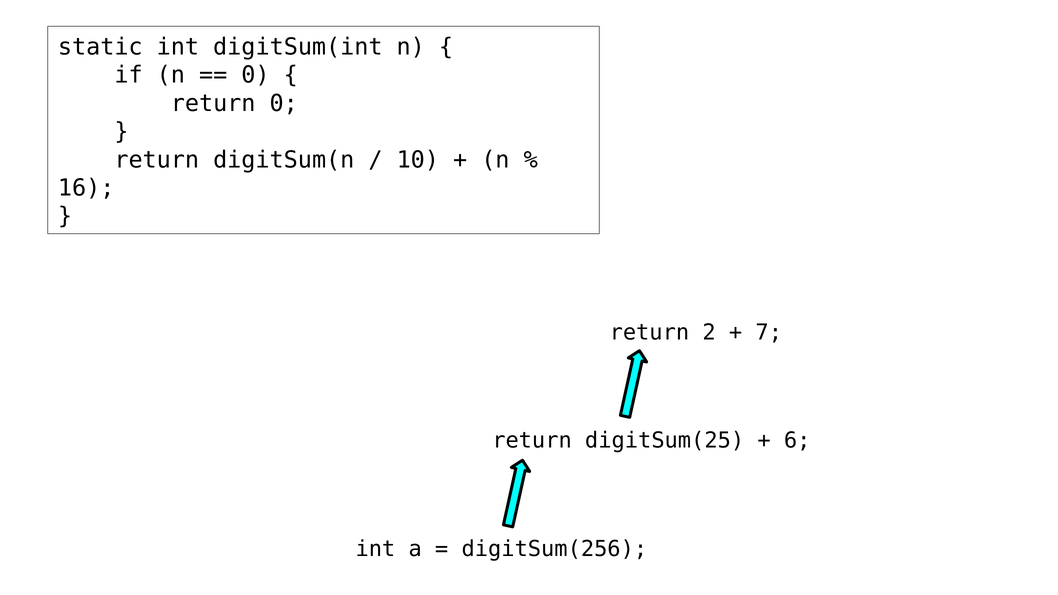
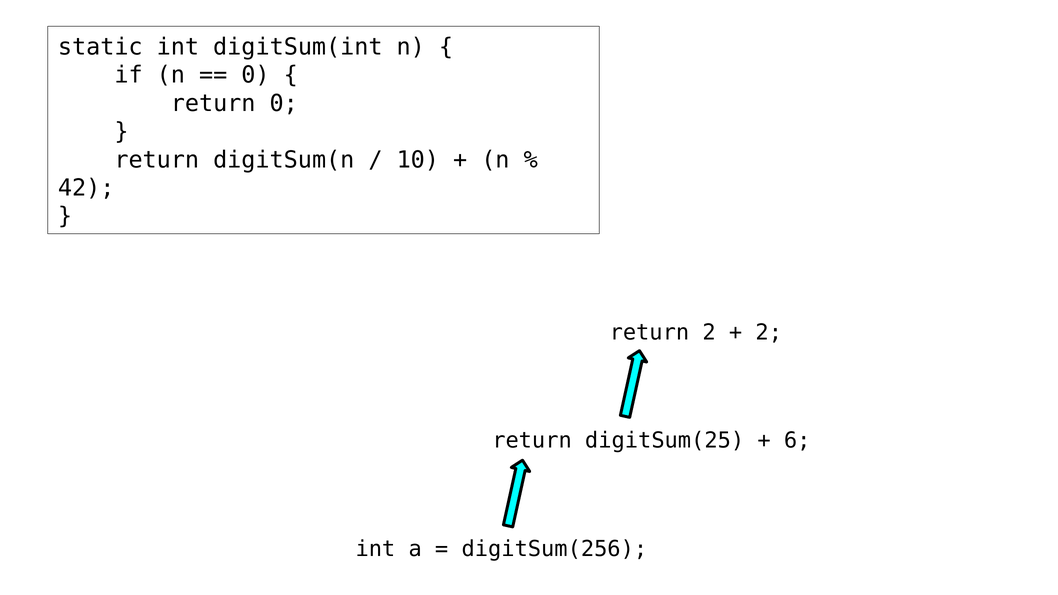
16: 16 -> 42
7 at (769, 333): 7 -> 2
